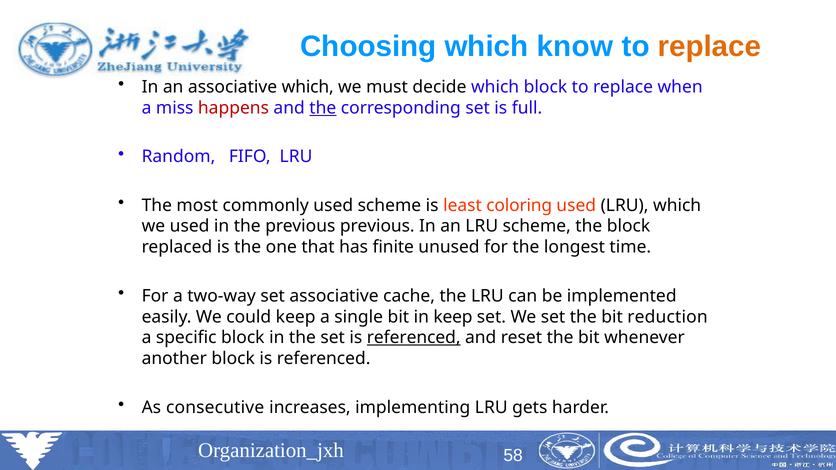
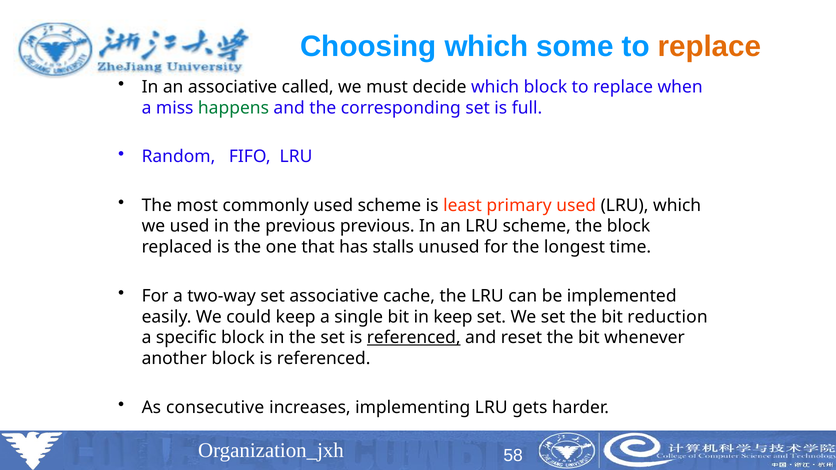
know: know -> some
associative which: which -> called
happens colour: red -> green
the at (323, 108) underline: present -> none
coloring: coloring -> primary
finite: finite -> stalls
